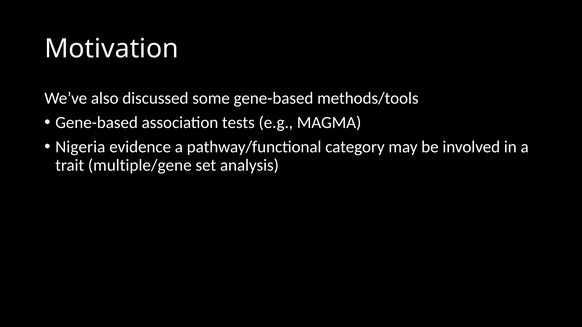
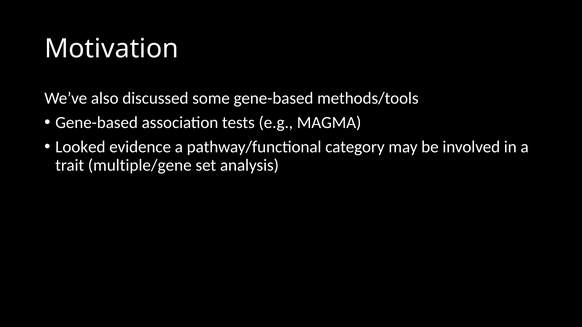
Nigeria: Nigeria -> Looked
